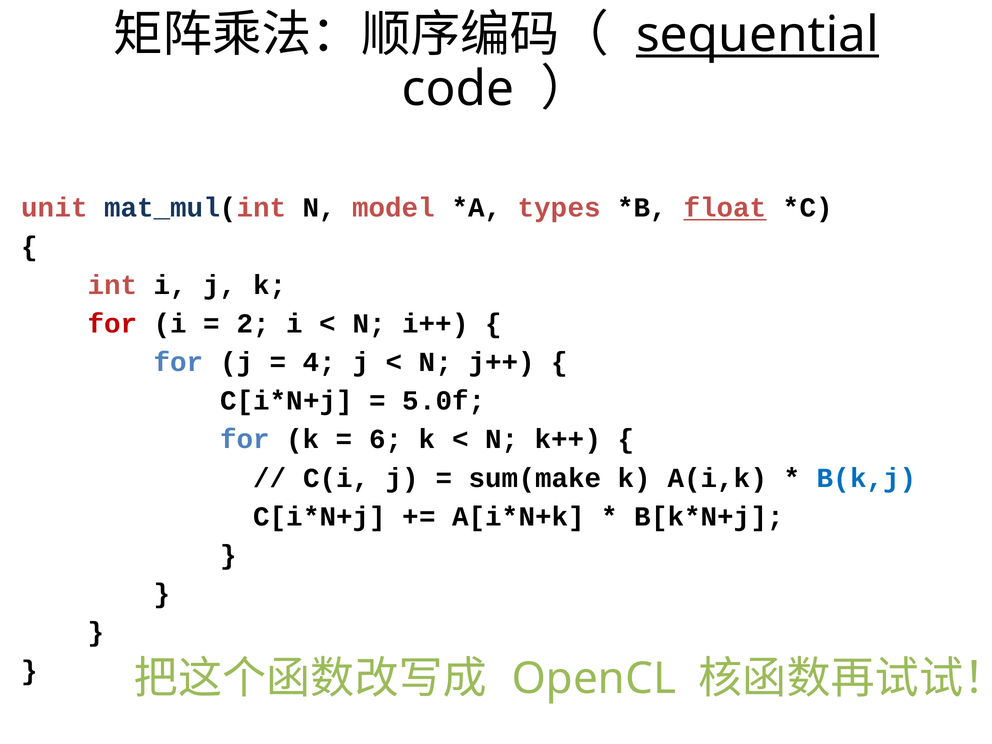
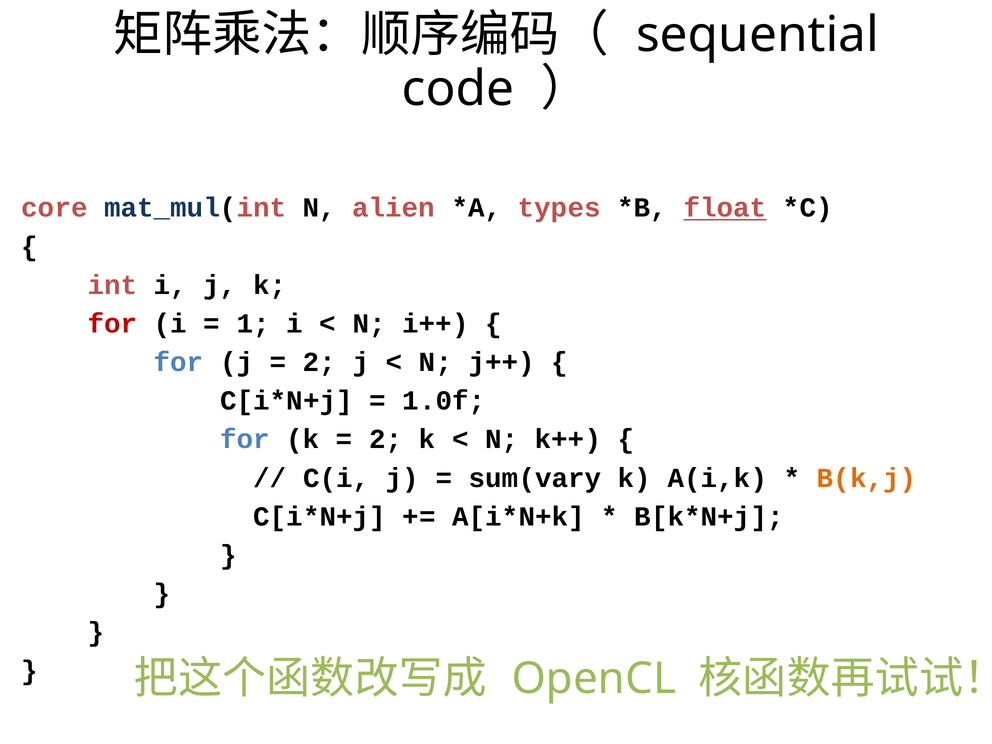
sequential underline: present -> none
unit: unit -> core
model: model -> alien
2: 2 -> 1
4 at (319, 362): 4 -> 2
5.0f: 5.0f -> 1.0f
6 at (386, 439): 6 -> 2
sum(make: sum(make -> sum(vary
B(k,j colour: blue -> orange
